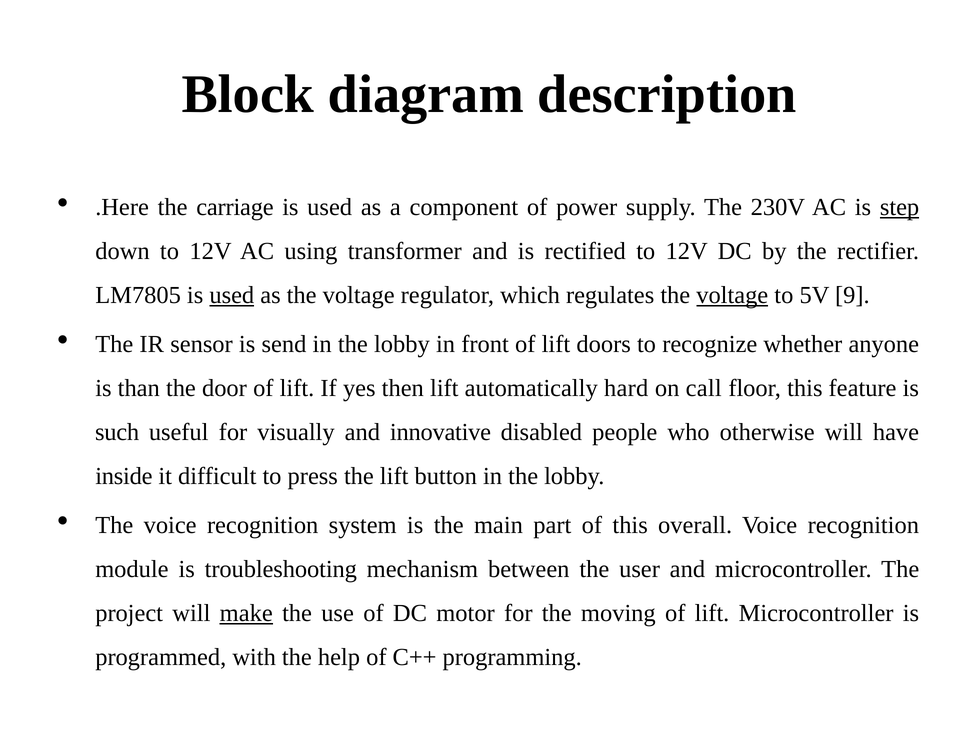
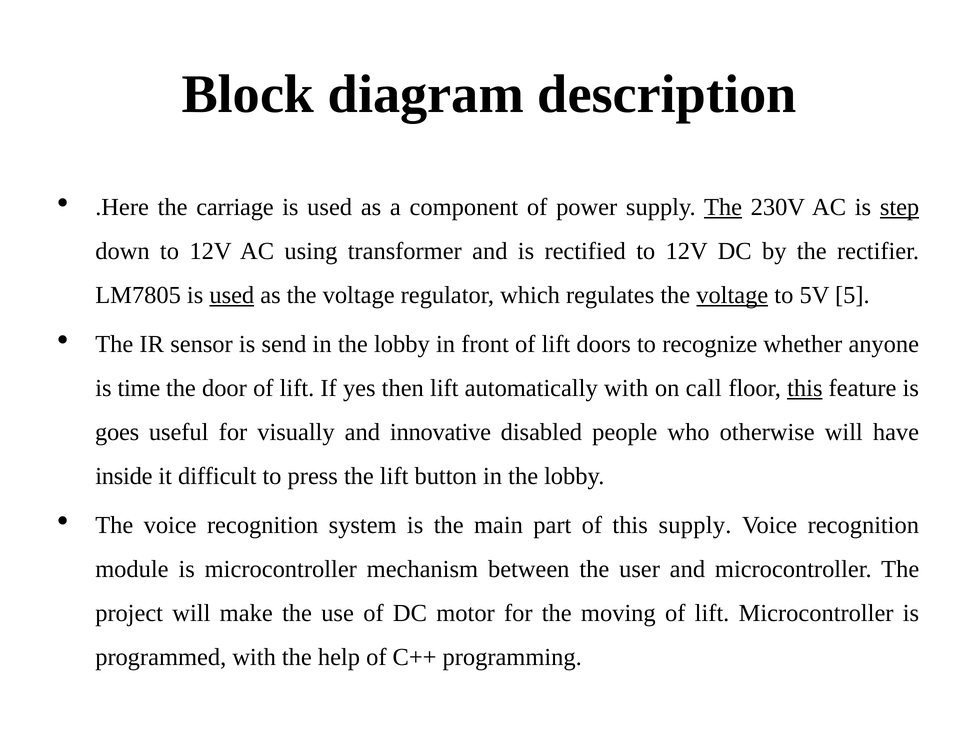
The at (723, 207) underline: none -> present
9: 9 -> 5
than: than -> time
automatically hard: hard -> with
this at (805, 388) underline: none -> present
such: such -> goes
this overall: overall -> supply
is troubleshooting: troubleshooting -> microcontroller
make underline: present -> none
